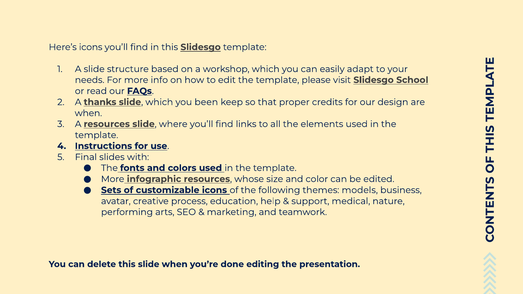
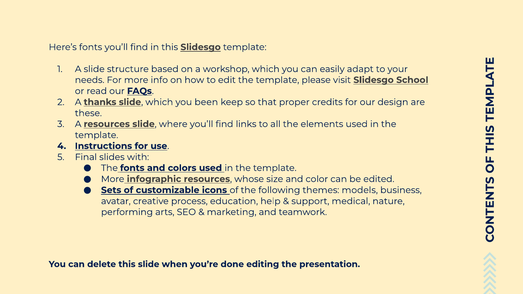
Here’s icons: icons -> fonts
when at (88, 113): when -> these
